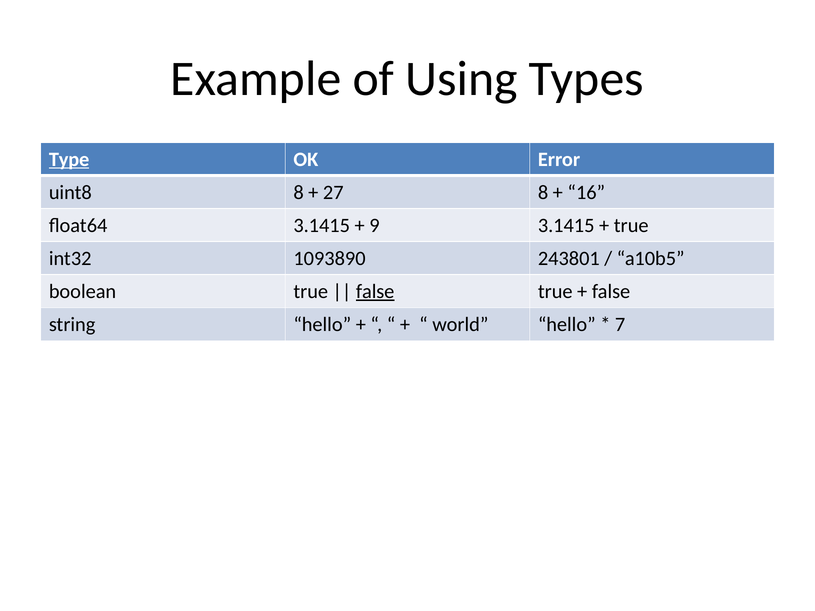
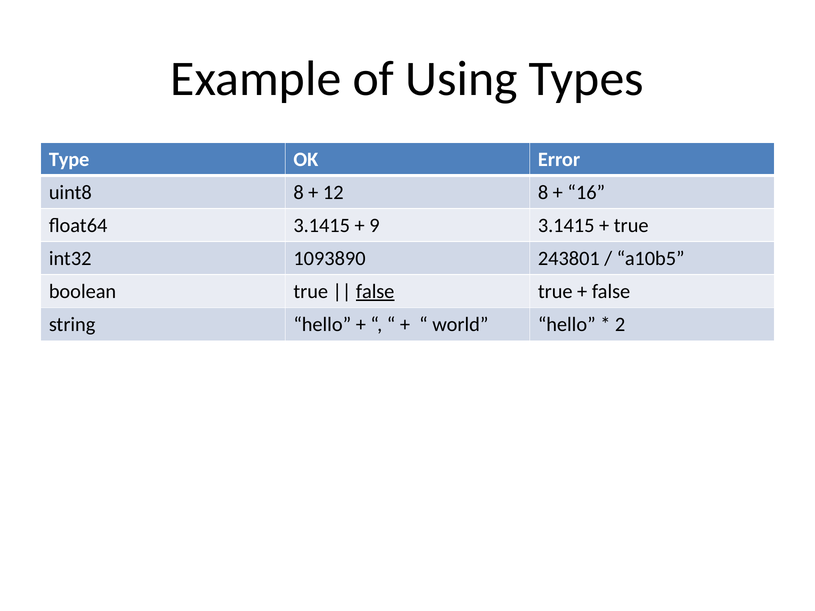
Type underline: present -> none
27: 27 -> 12
7: 7 -> 2
